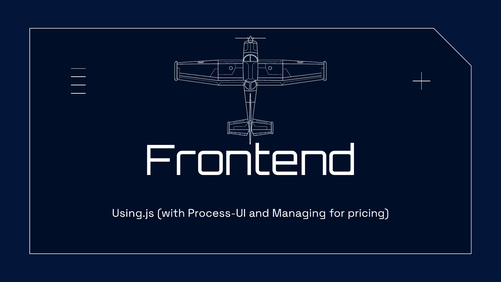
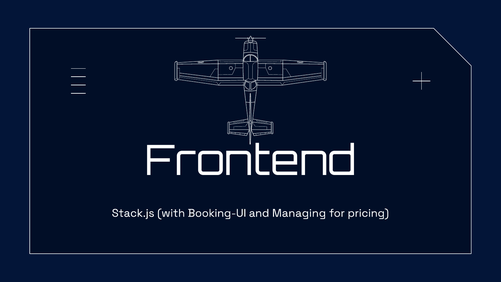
Using.js: Using.js -> Stack.js
Process-UI: Process-UI -> Booking-UI
